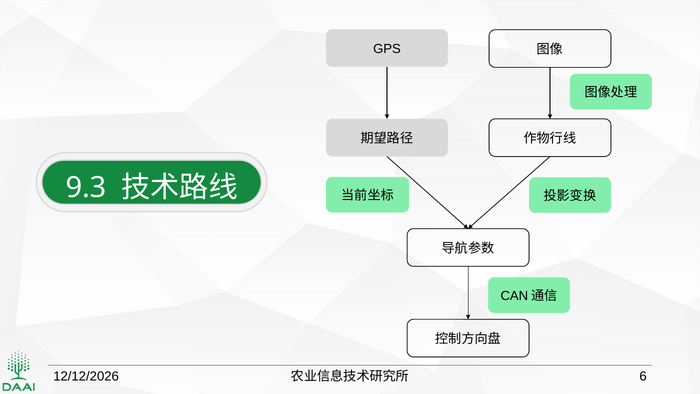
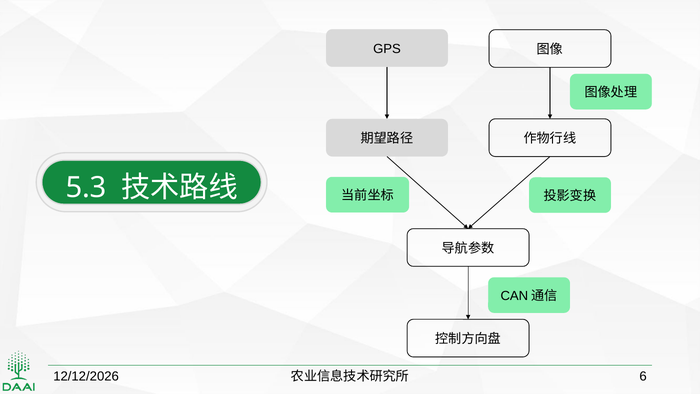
9.3: 9.3 -> 5.3
